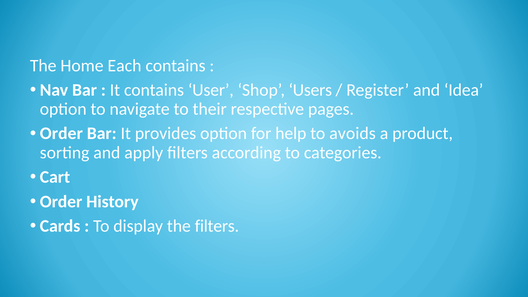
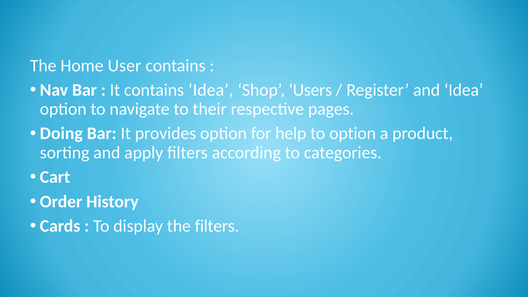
Each: Each -> User
contains User: User -> Idea
Order at (61, 134): Order -> Doing
to avoids: avoids -> option
